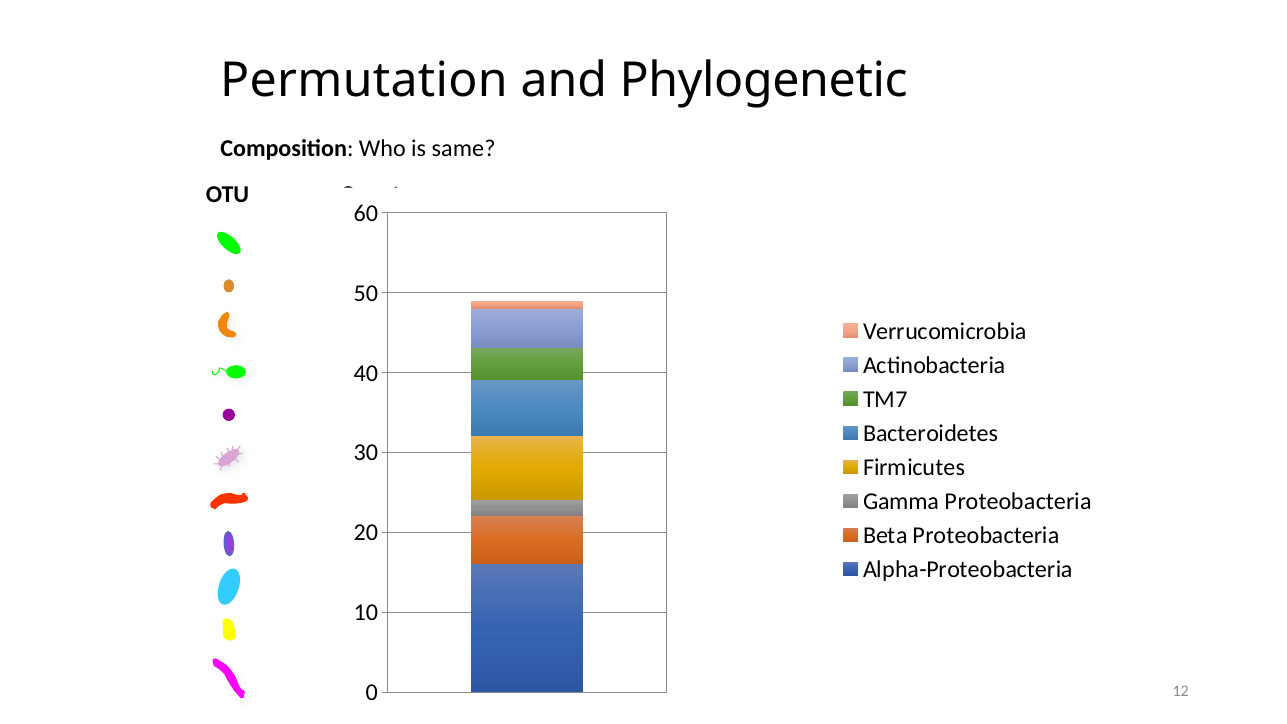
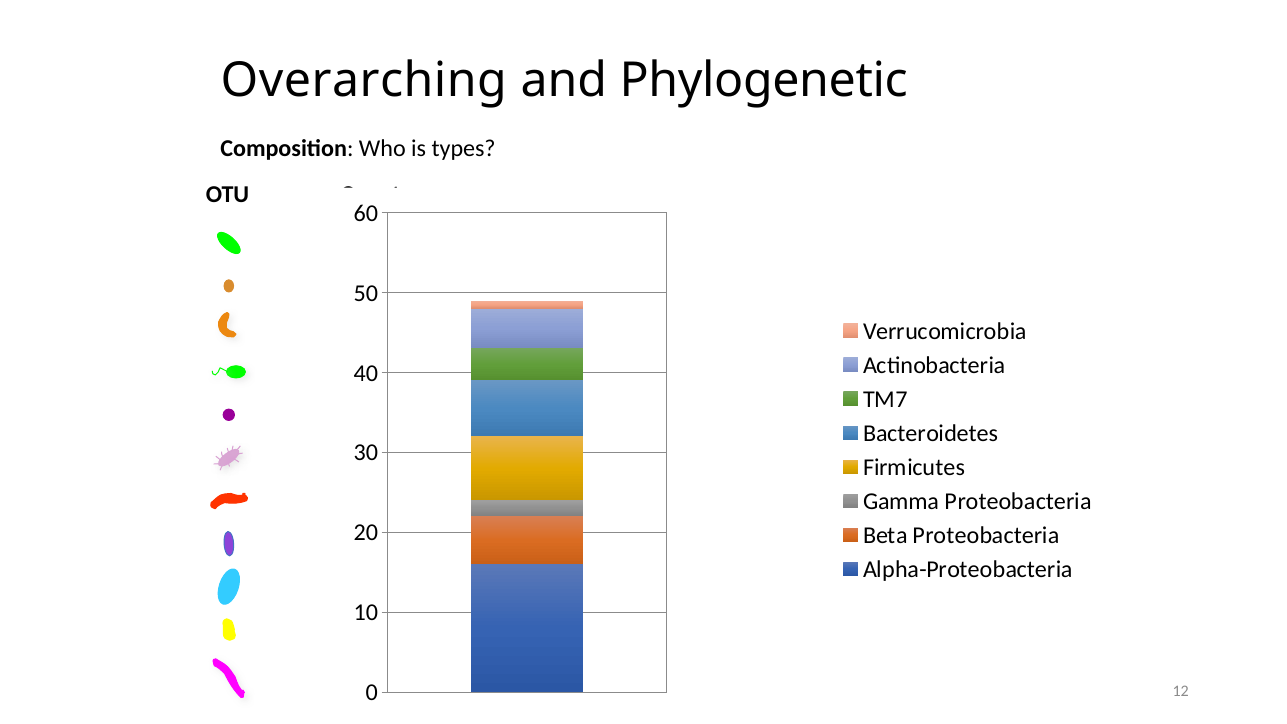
Permutation: Permutation -> Overarching
same: same -> types
